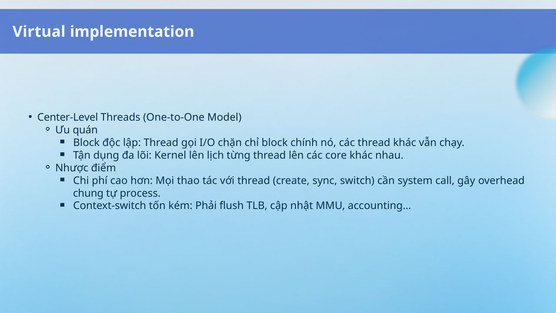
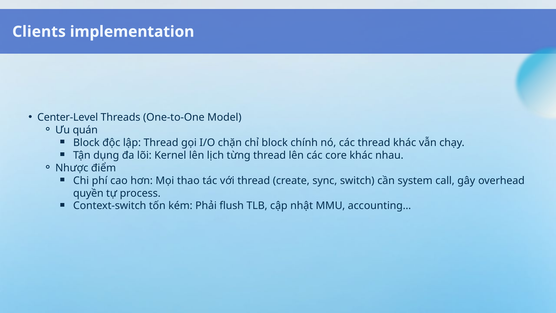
Virtual: Virtual -> Clients
chung: chung -> quyền
